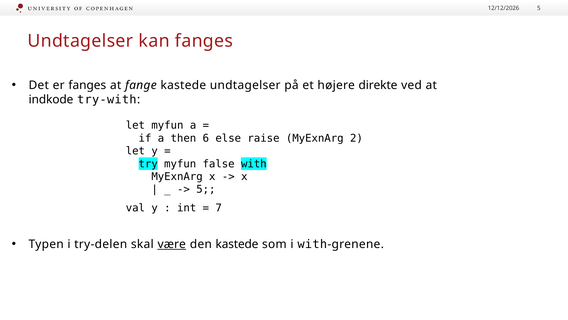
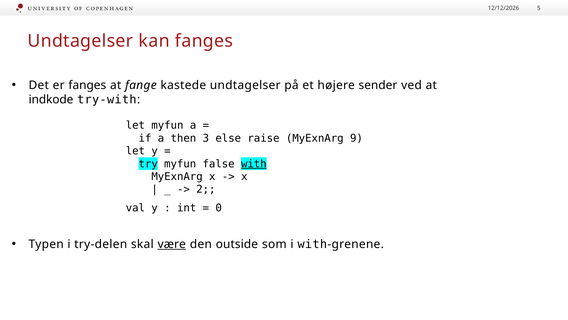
direkte: direkte -> sender
6: 6 -> 3
2: 2 -> 9
with at (254, 164) underline: none -> present
5 at (206, 189): 5 -> 2
7: 7 -> 0
den kastede: kastede -> outside
